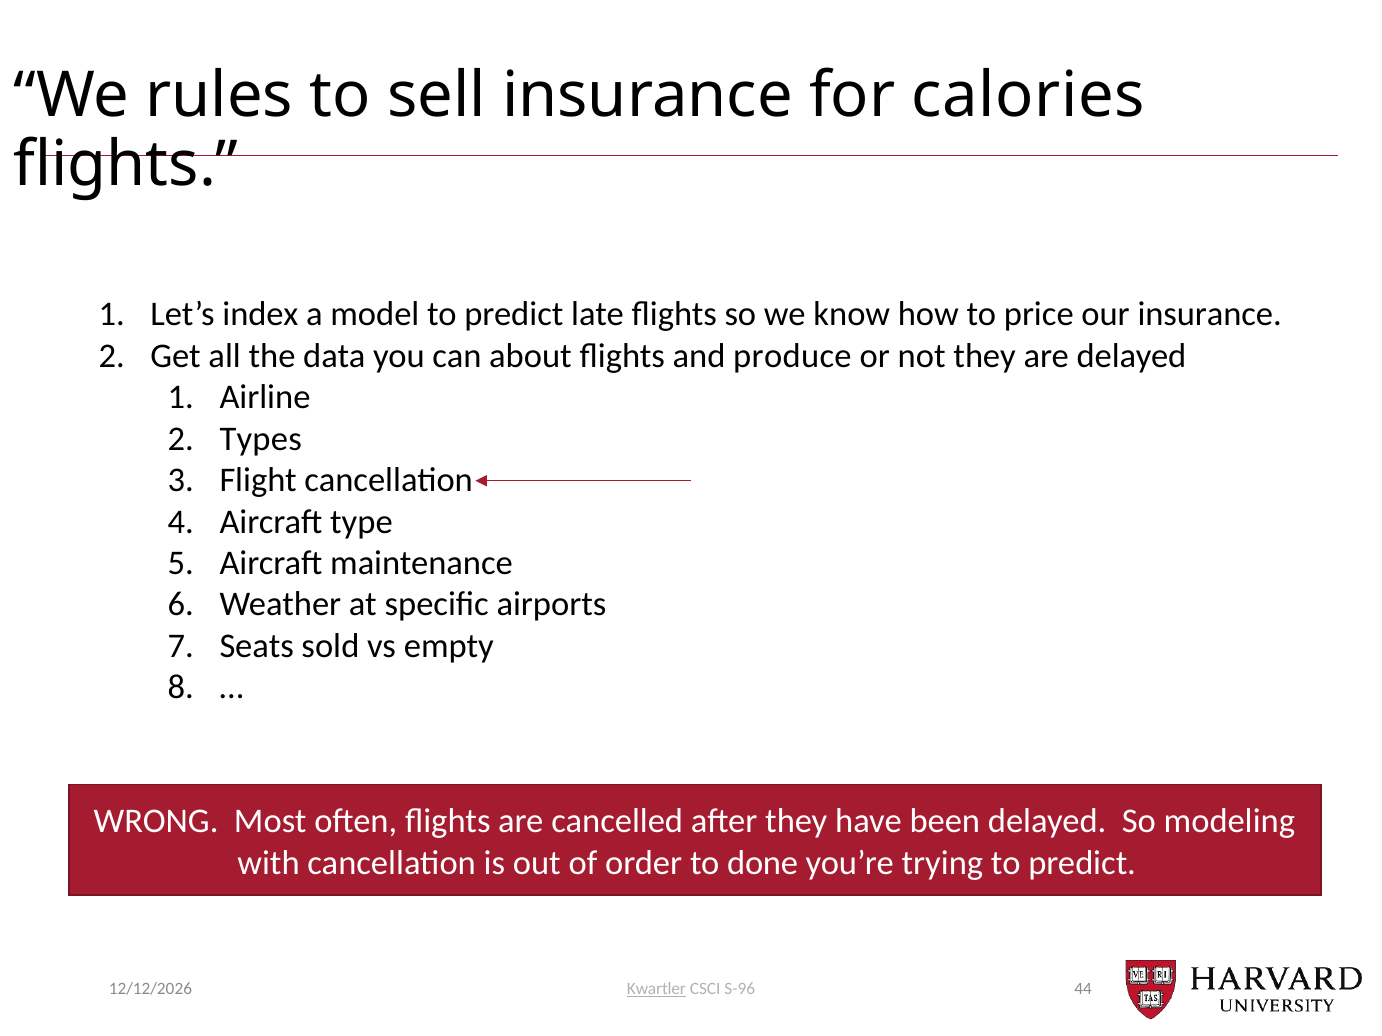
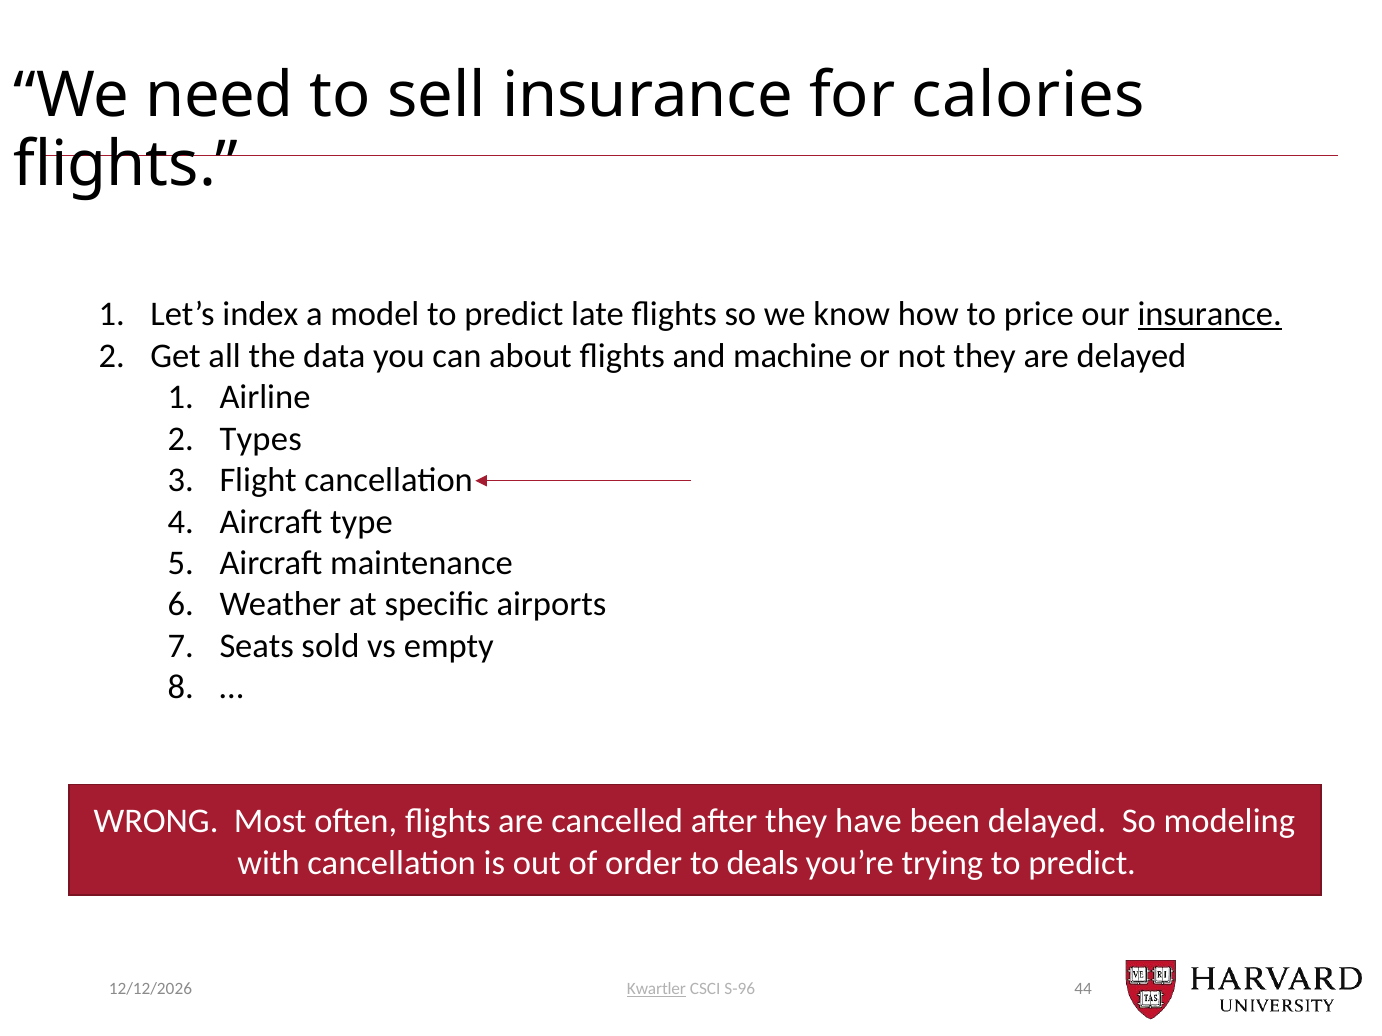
rules: rules -> need
insurance at (1210, 315) underline: none -> present
produce: produce -> machine
done: done -> deals
